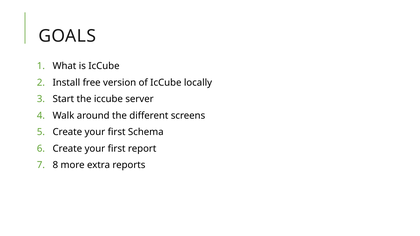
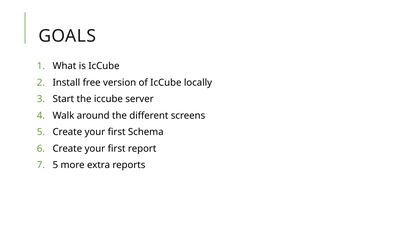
8 at (55, 165): 8 -> 5
